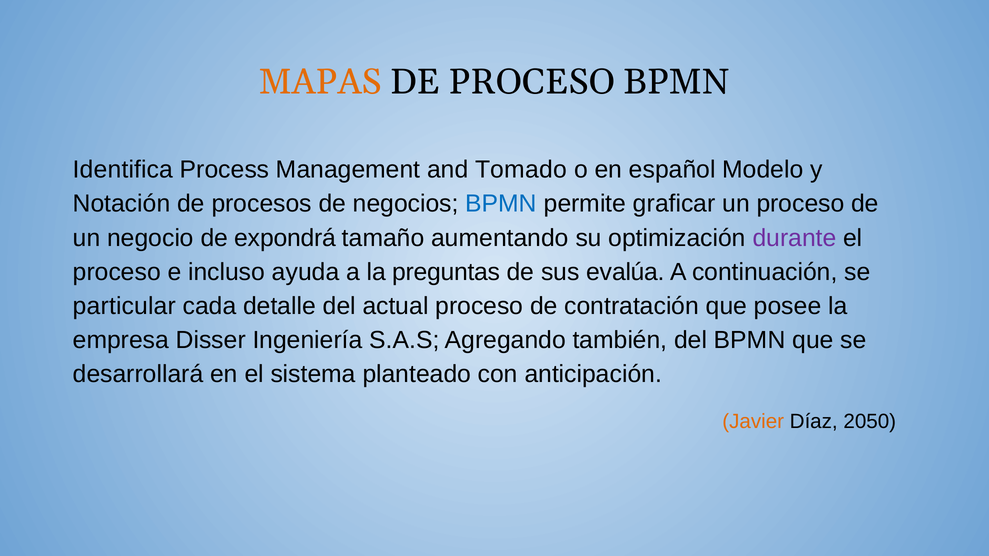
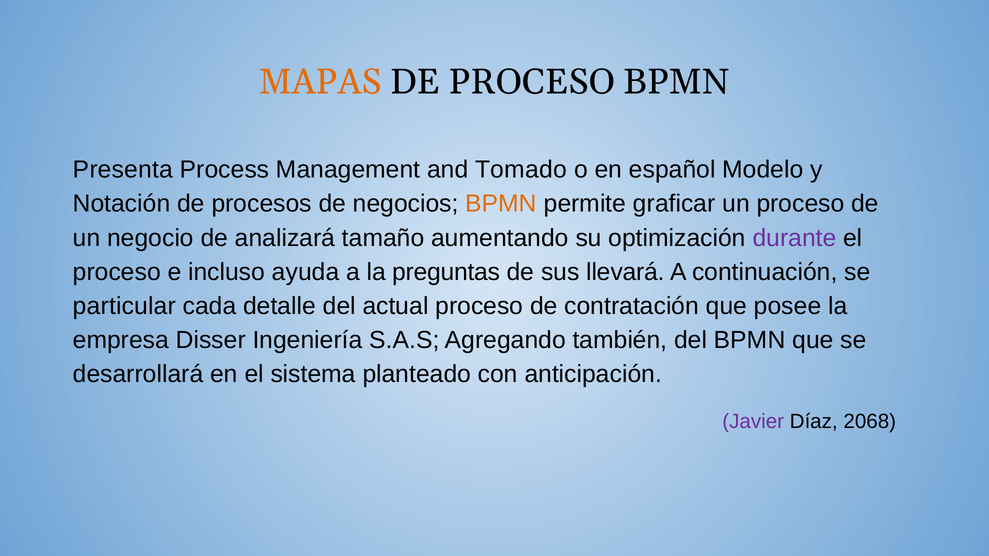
Identifica: Identifica -> Presenta
BPMN at (501, 204) colour: blue -> orange
expondrá: expondrá -> analizará
evalúa: evalúa -> llevará
Javier colour: orange -> purple
2050: 2050 -> 2068
